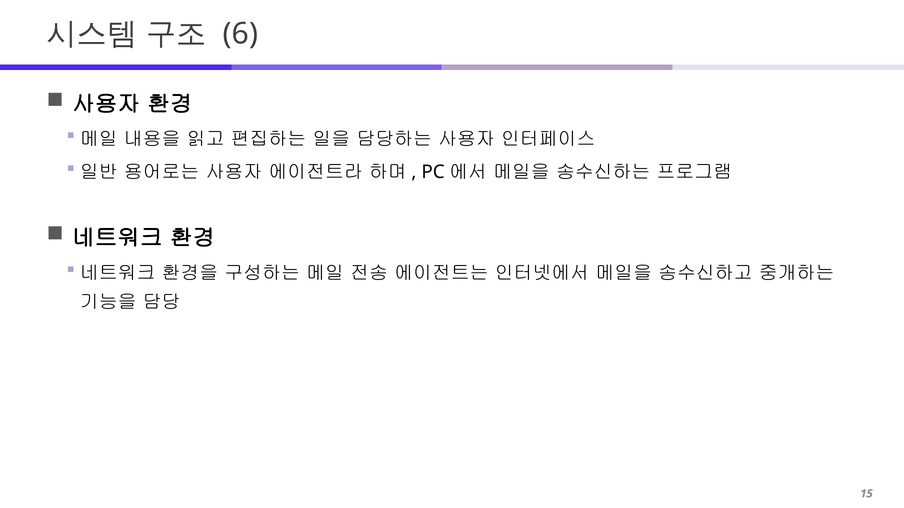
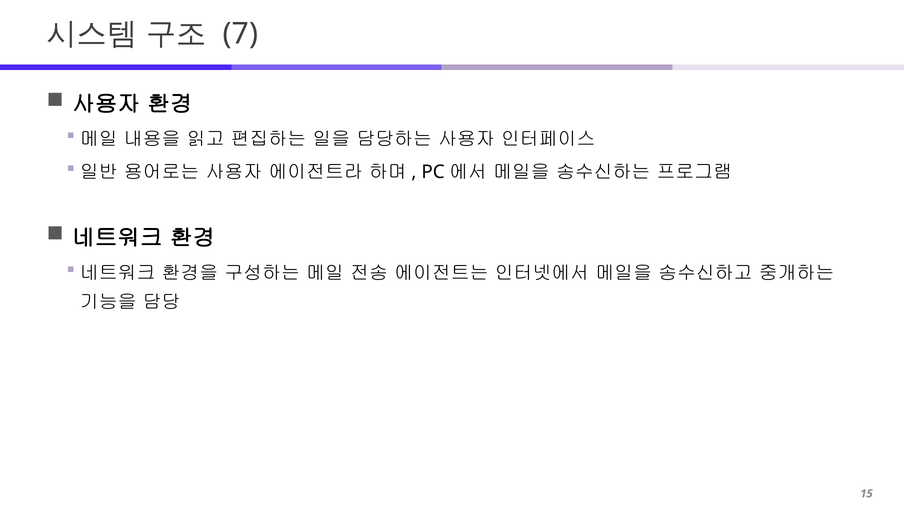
6: 6 -> 7
